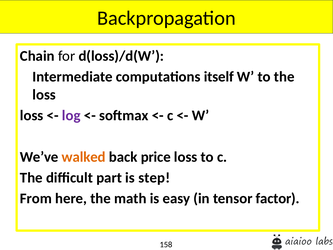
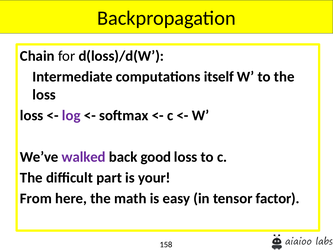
walked colour: orange -> purple
price: price -> good
step: step -> your
